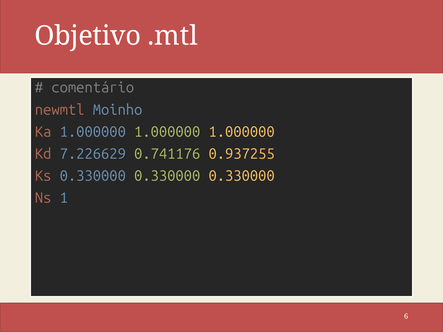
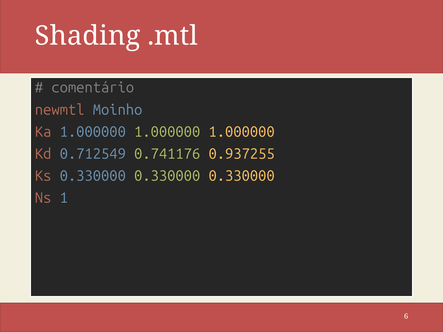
Objetivo: Objetivo -> Shading
7.226629: 7.226629 -> 0.712549
